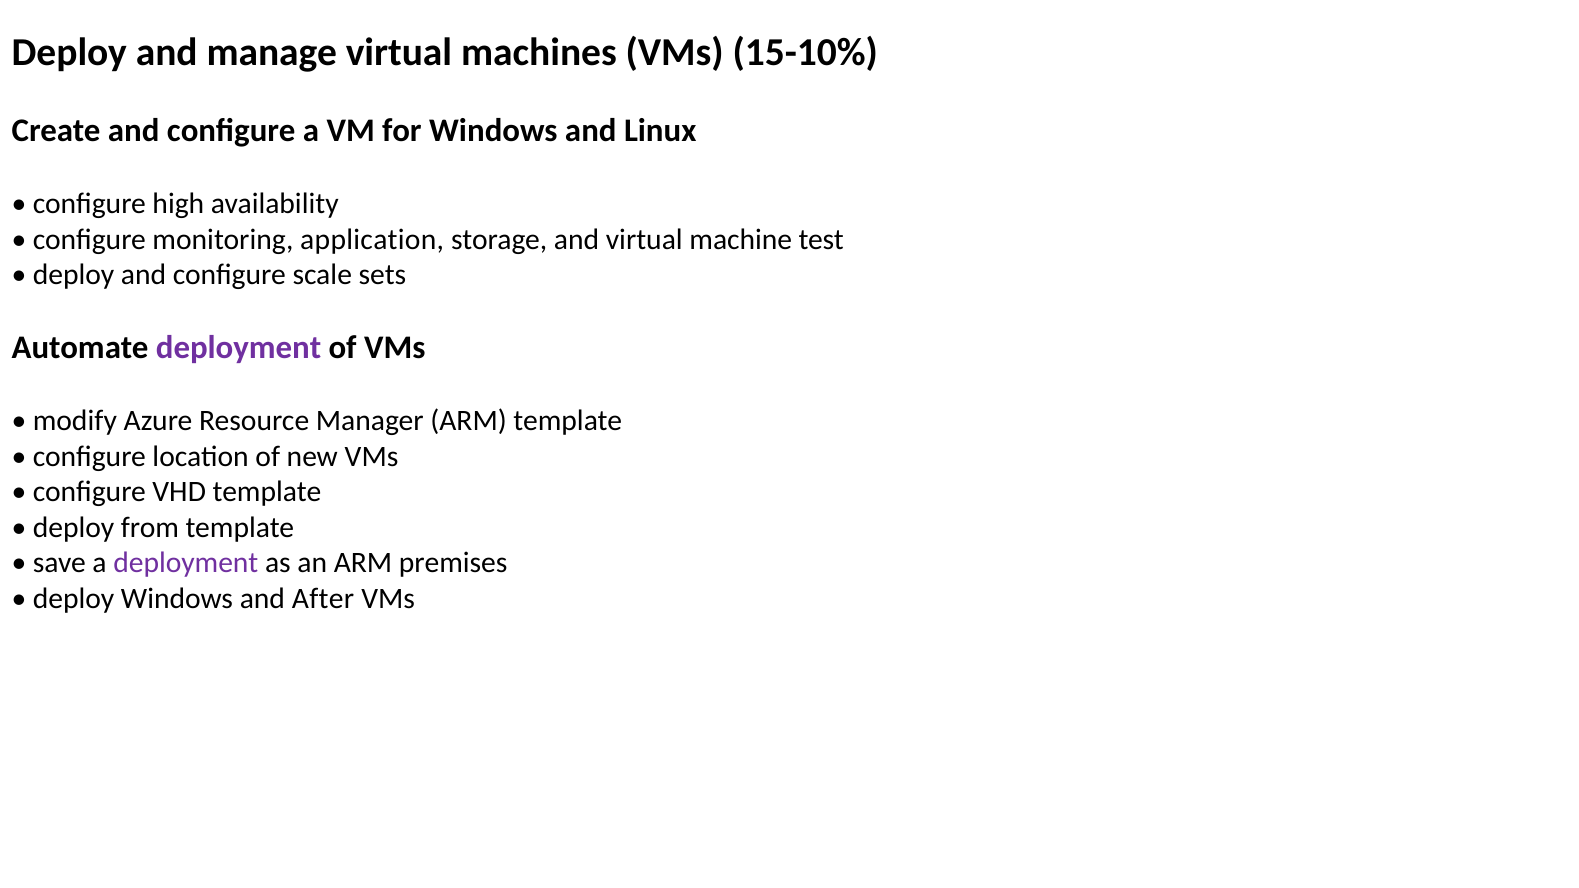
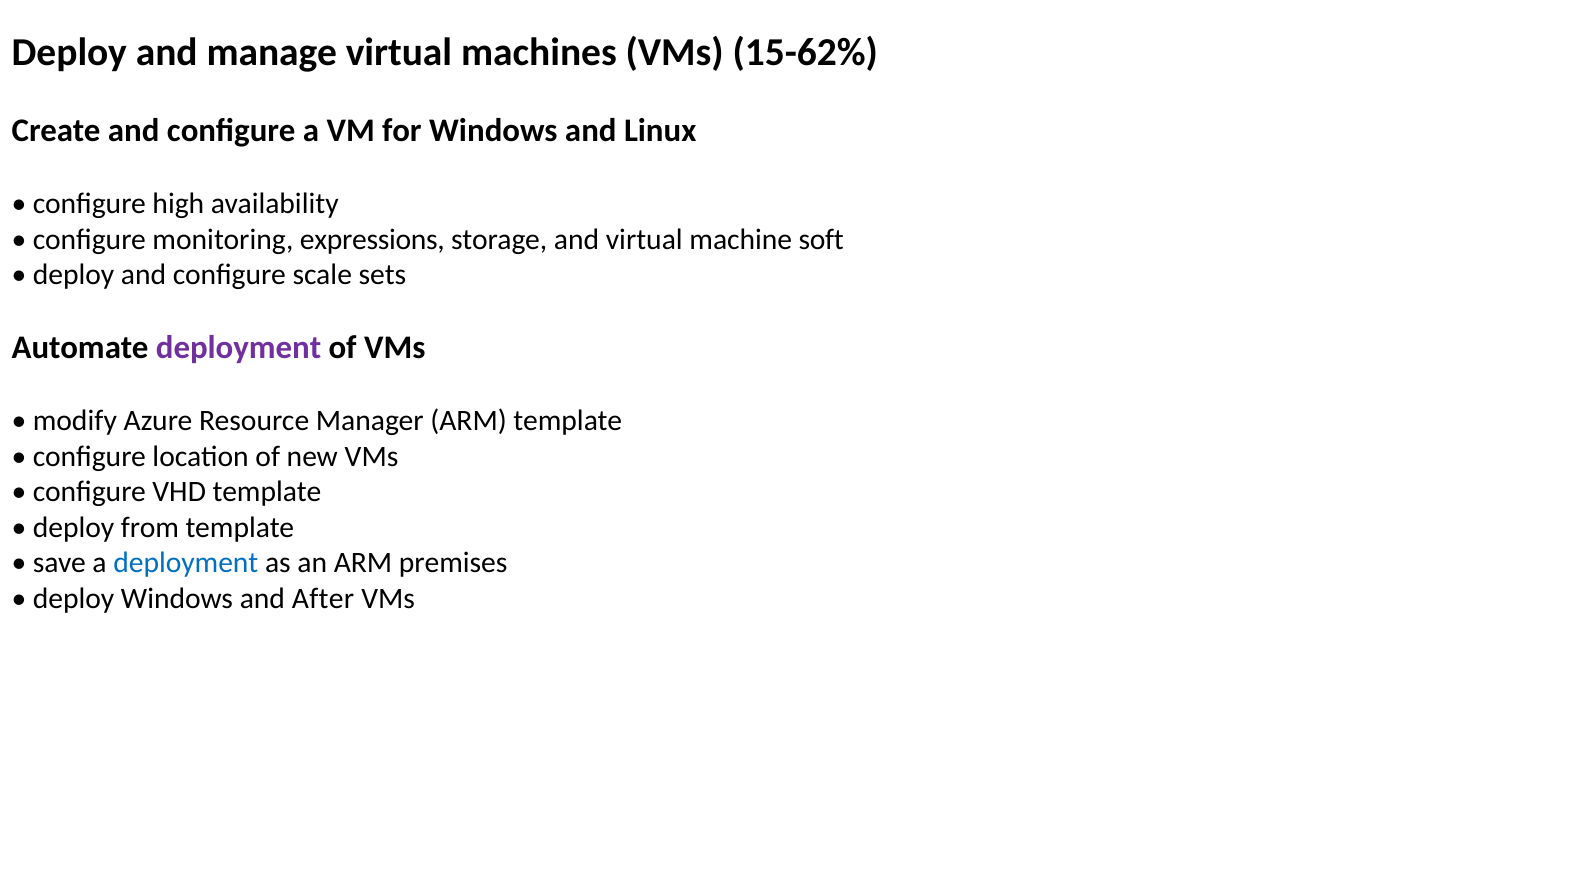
15-10%: 15-10% -> 15-62%
application: application -> expressions
test: test -> soft
deployment at (186, 563) colour: purple -> blue
